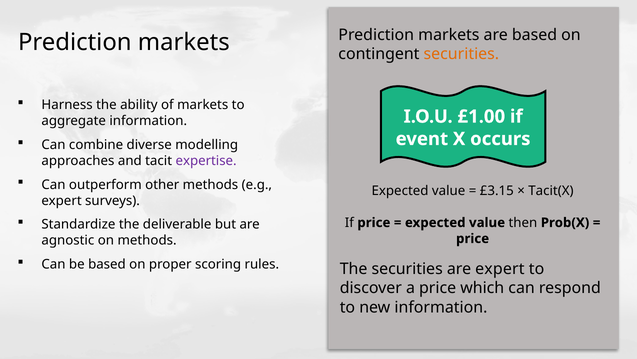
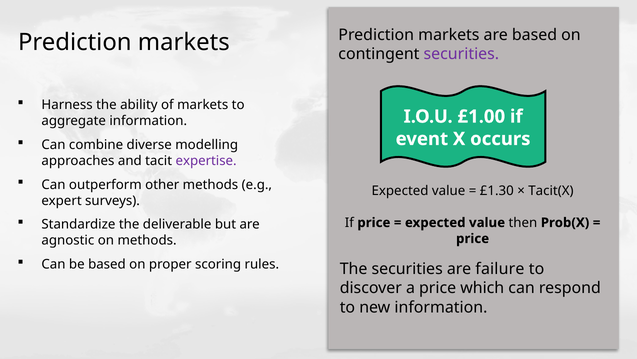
securities at (461, 54) colour: orange -> purple
£3.15: £3.15 -> £1.30
are expert: expert -> failure
